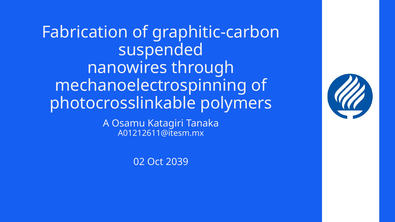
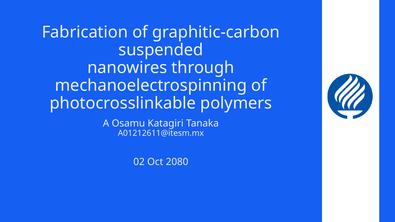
2039: 2039 -> 2080
